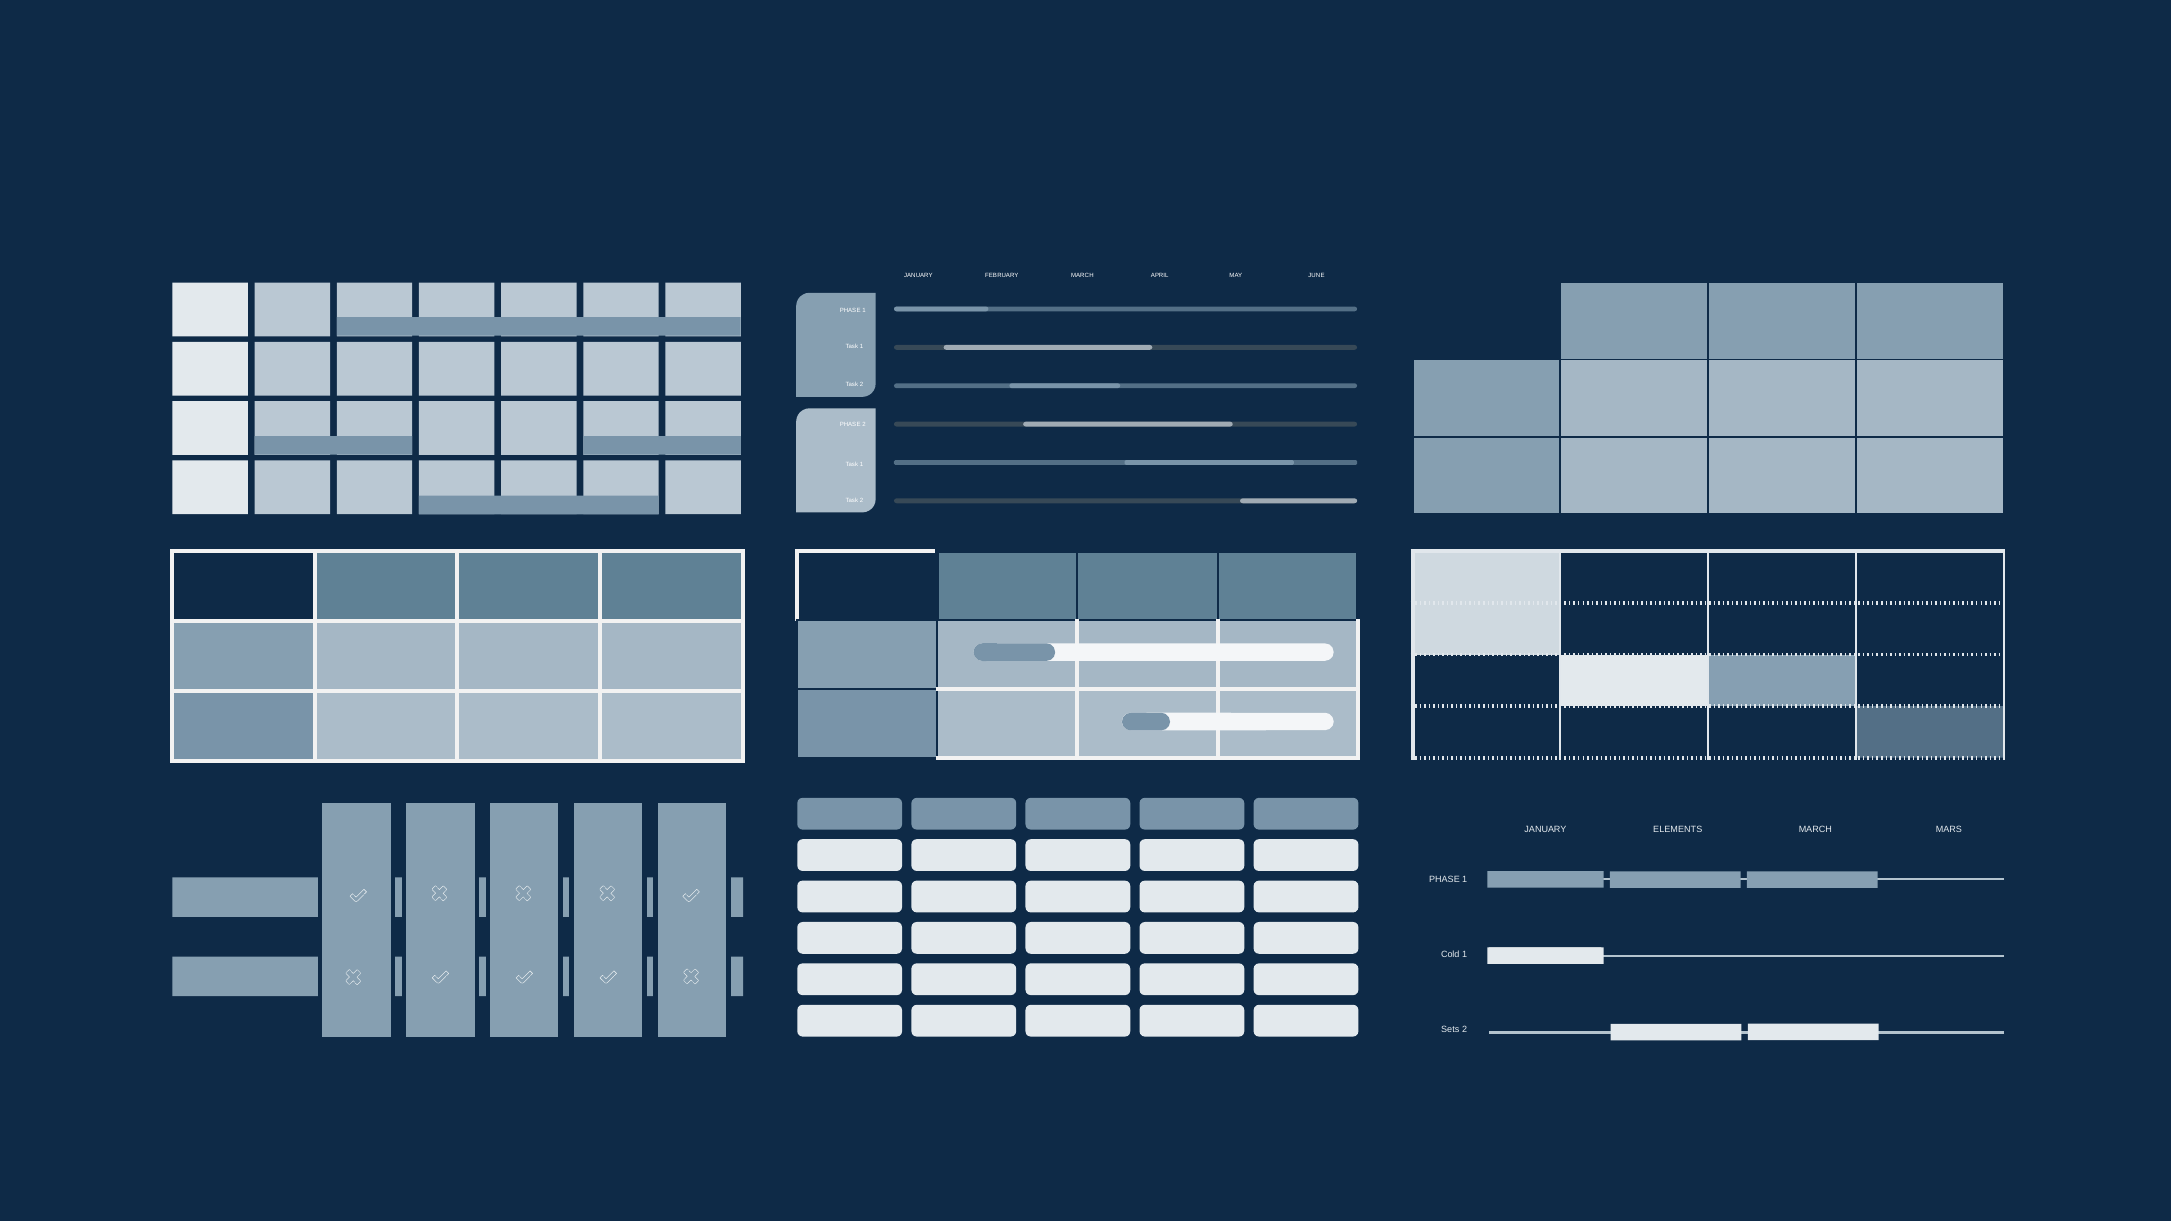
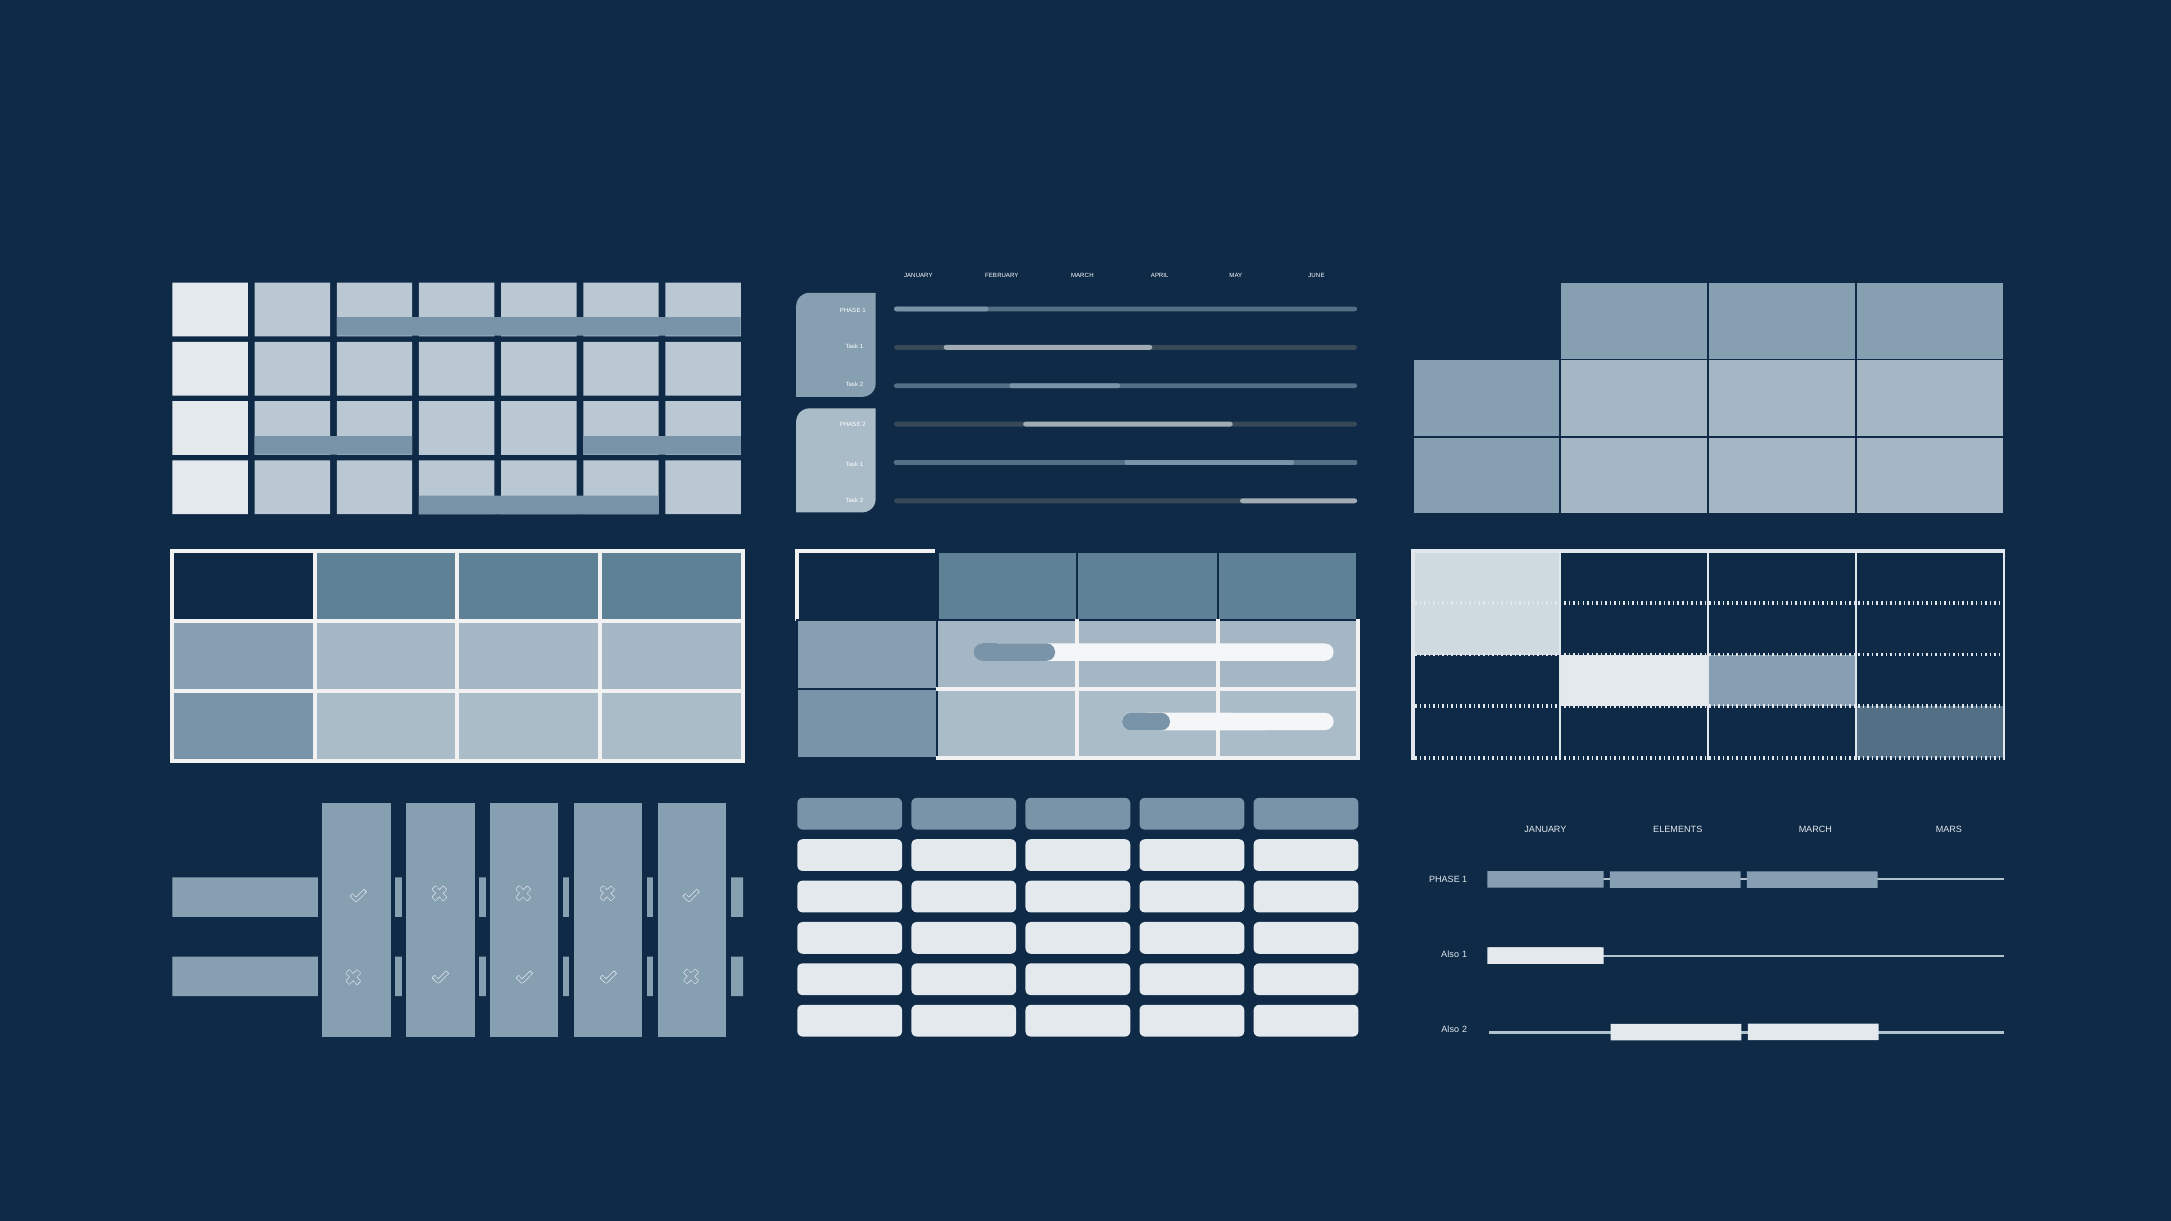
Cold at (1450, 955): Cold -> Also
Sets at (1450, 1030): Sets -> Also
